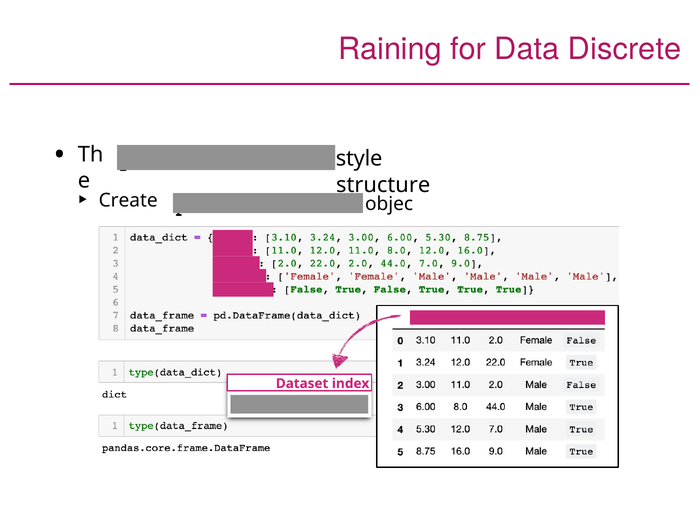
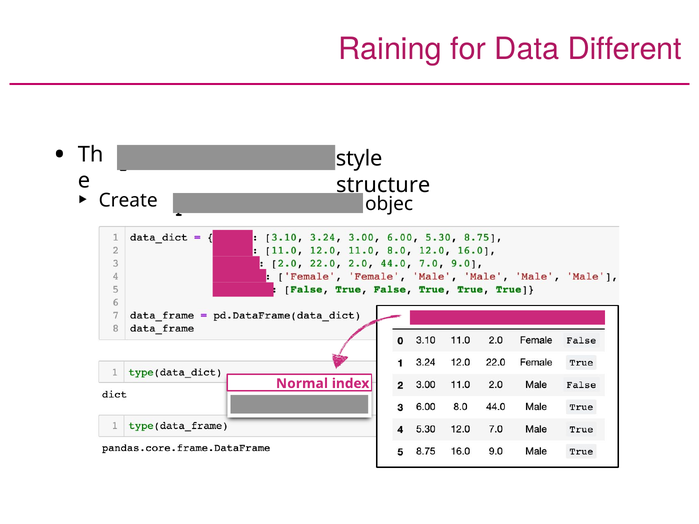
Discrete: Discrete -> Different
Dataset: Dataset -> Normal
